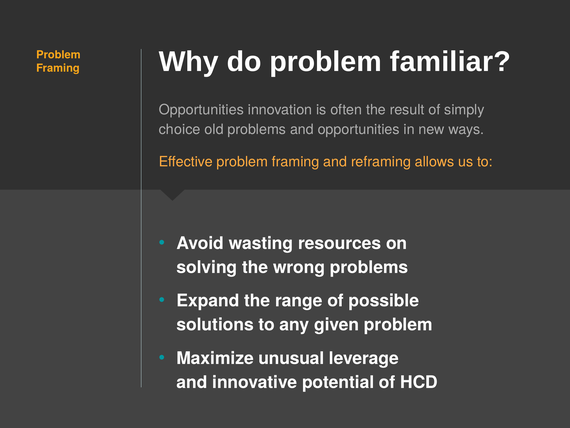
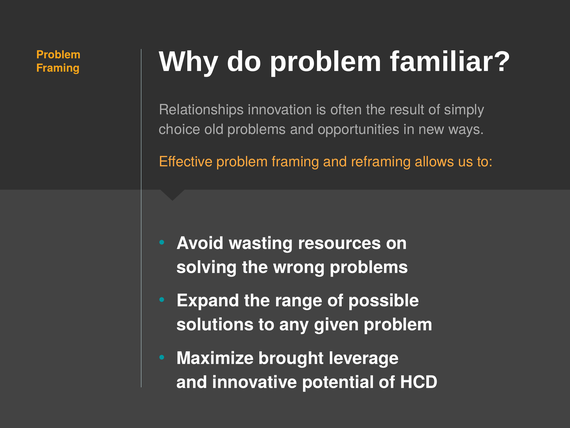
Opportunities at (201, 110): Opportunities -> Relationships
unusual: unusual -> brought
